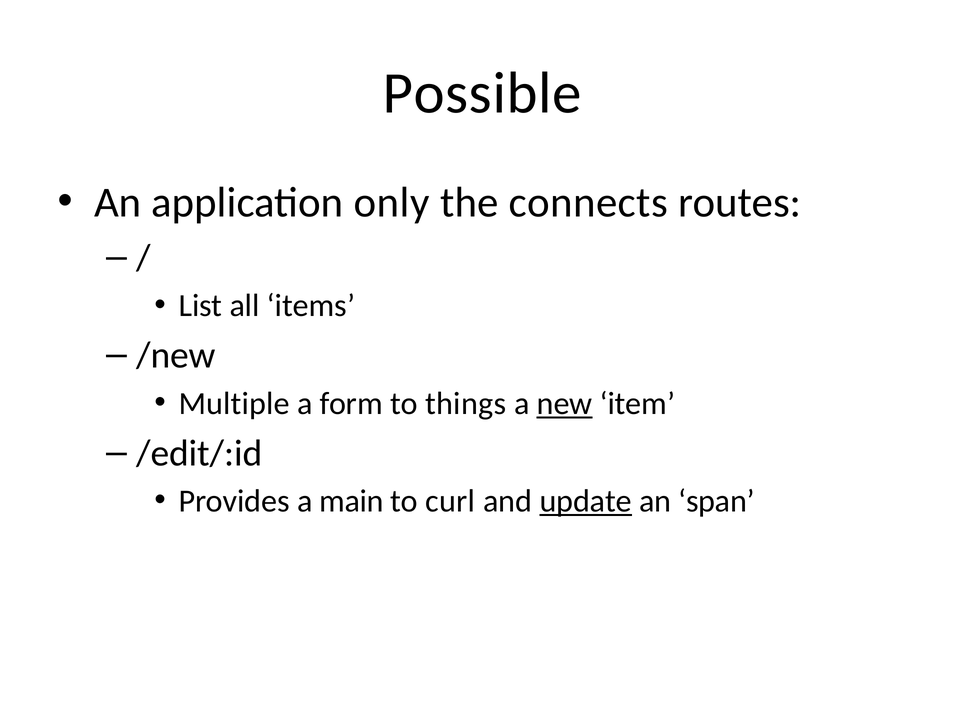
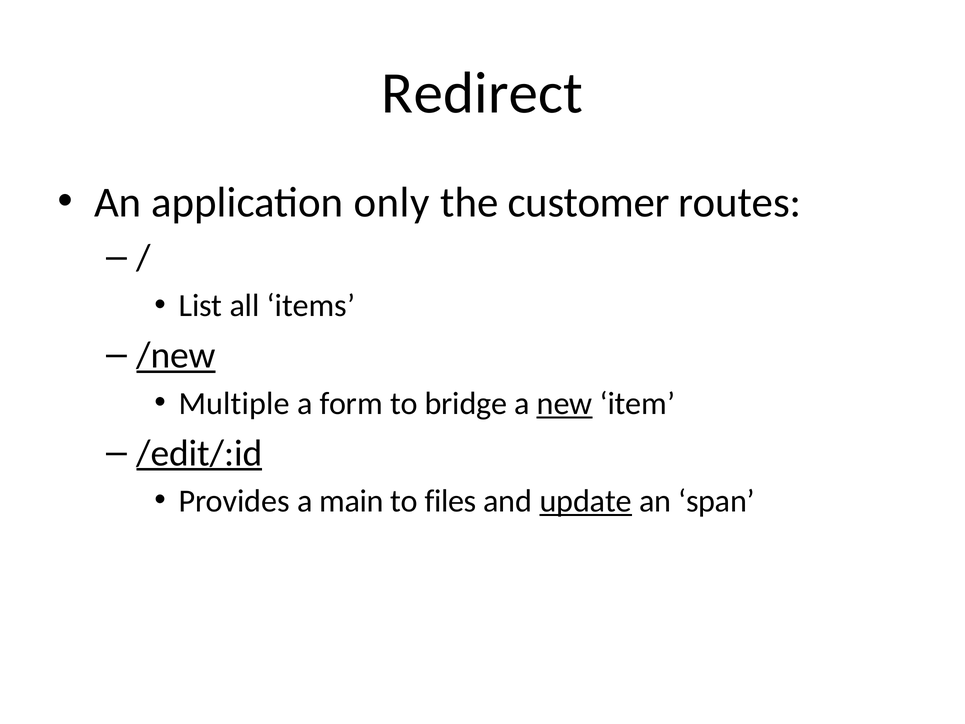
Possible: Possible -> Redirect
connects: connects -> customer
/new underline: none -> present
things: things -> bridge
/edit/:id underline: none -> present
curl: curl -> files
